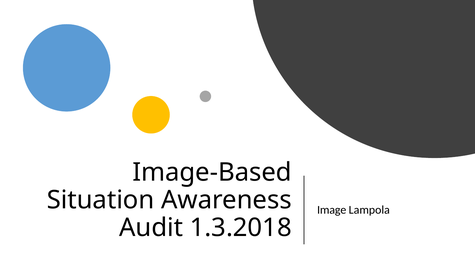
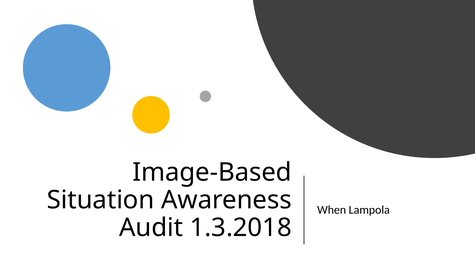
Image: Image -> When
